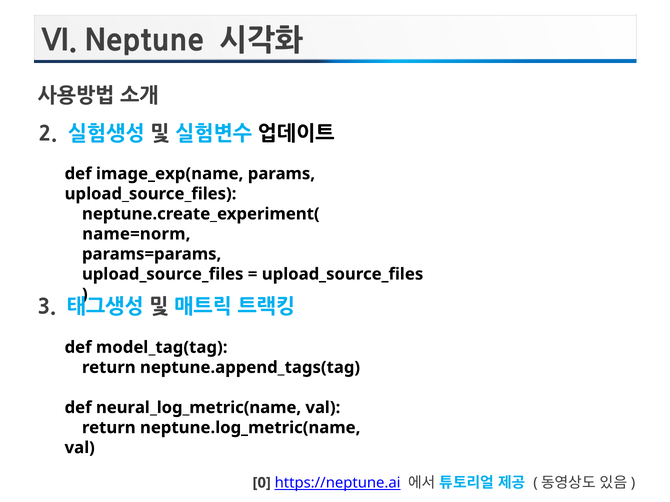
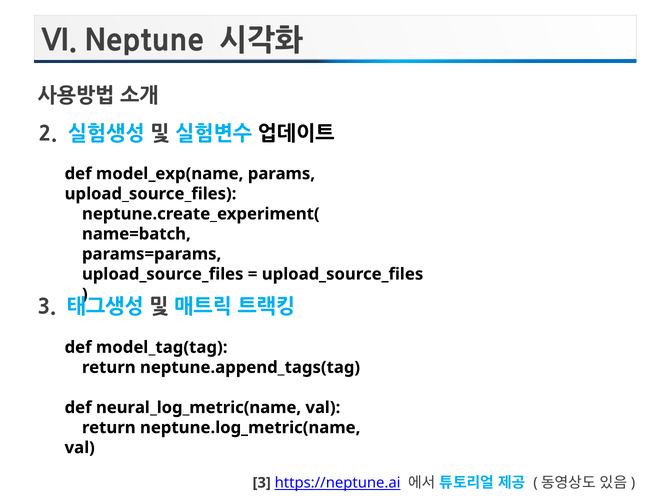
image_exp(name: image_exp(name -> model_exp(name
name=norm: name=norm -> name=batch
0 at (262, 483): 0 -> 3
